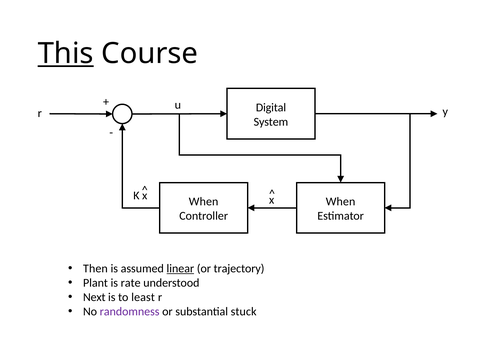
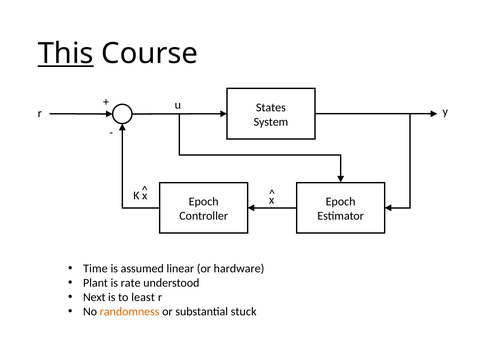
Digital: Digital -> States
When at (204, 202): When -> Epoch
When at (341, 202): When -> Epoch
Then: Then -> Time
linear underline: present -> none
trajectory: trajectory -> hardware
randomness colour: purple -> orange
